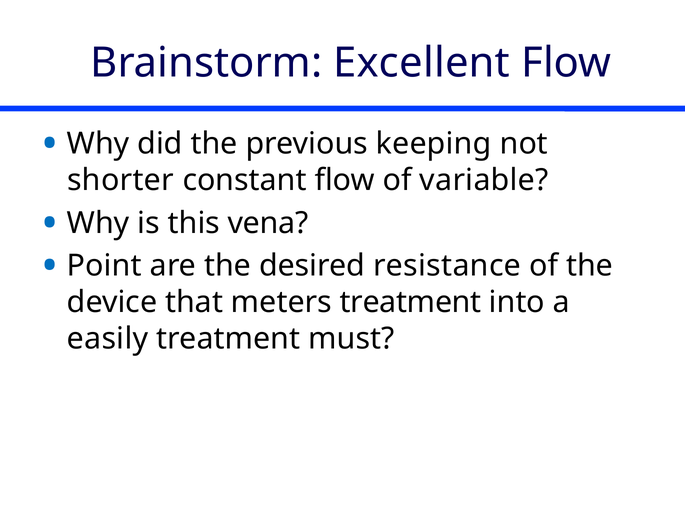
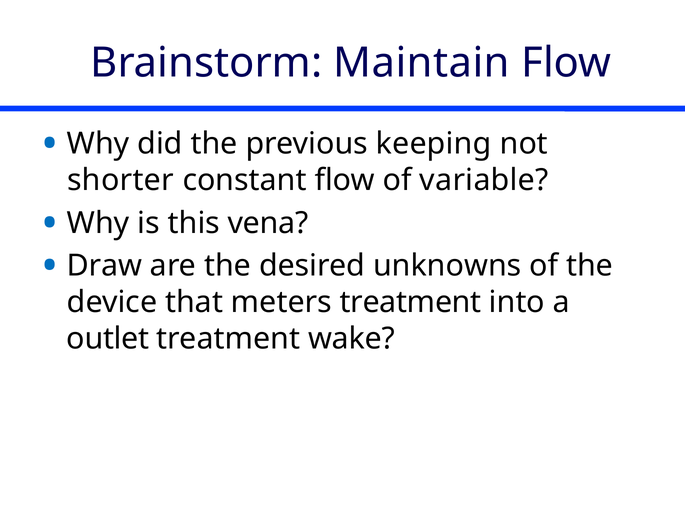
Excellent: Excellent -> Maintain
Point: Point -> Draw
resistance: resistance -> unknowns
easily: easily -> outlet
must: must -> wake
